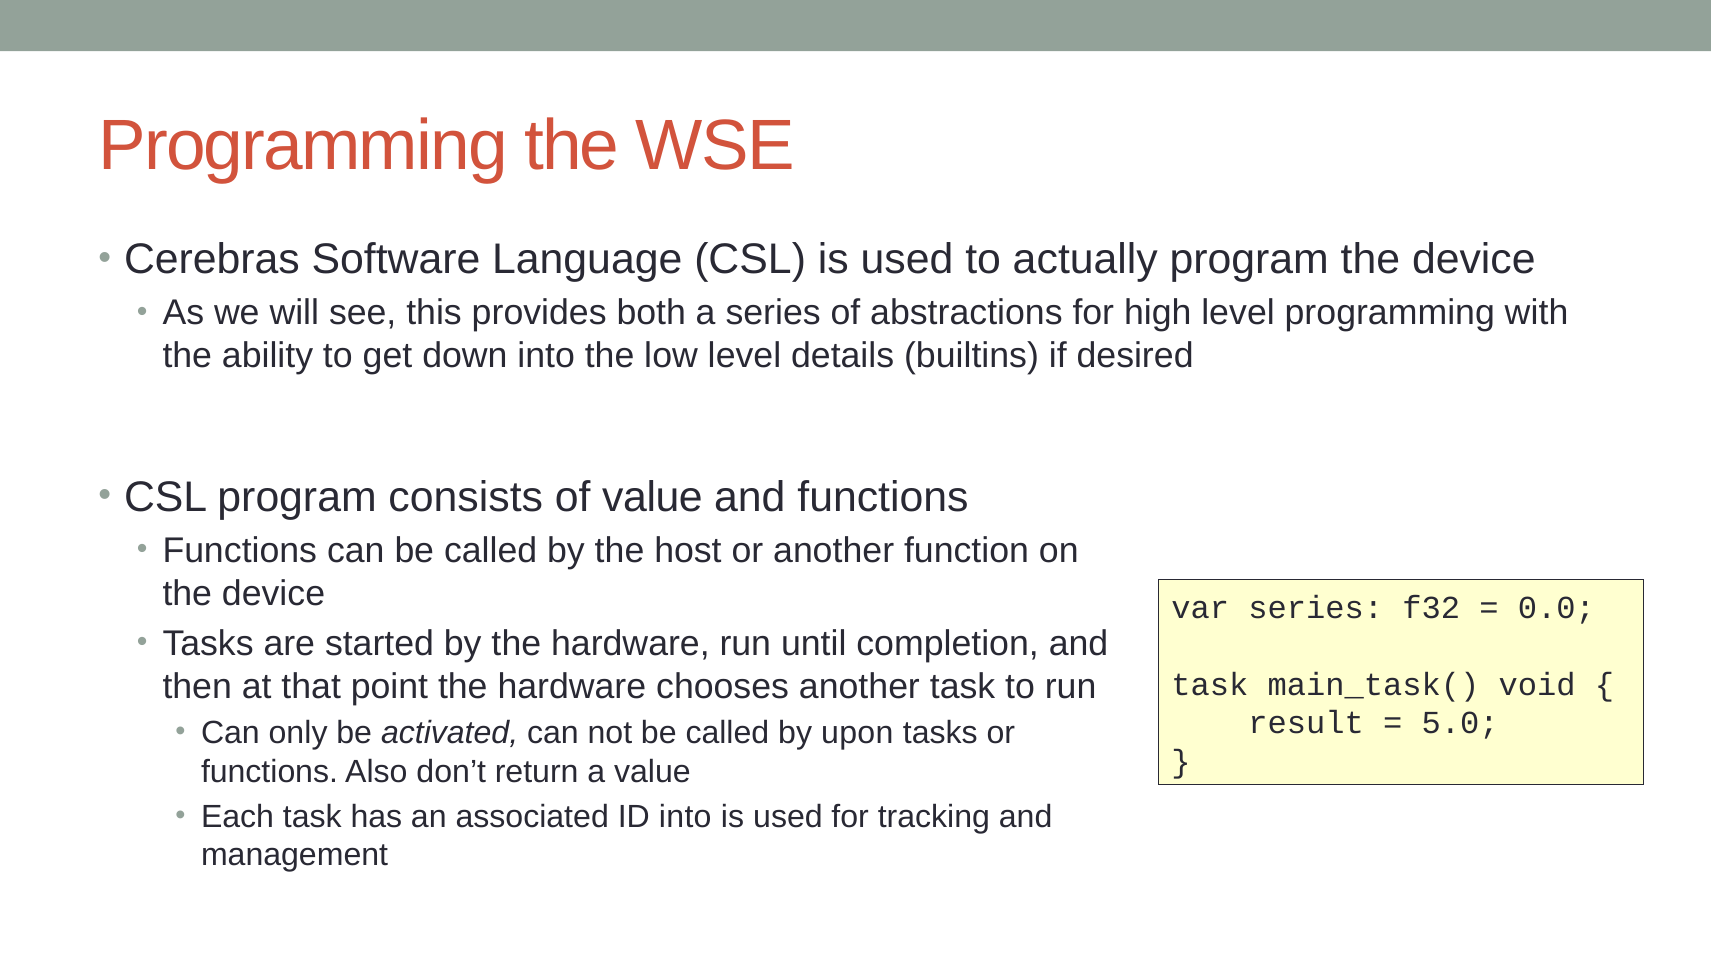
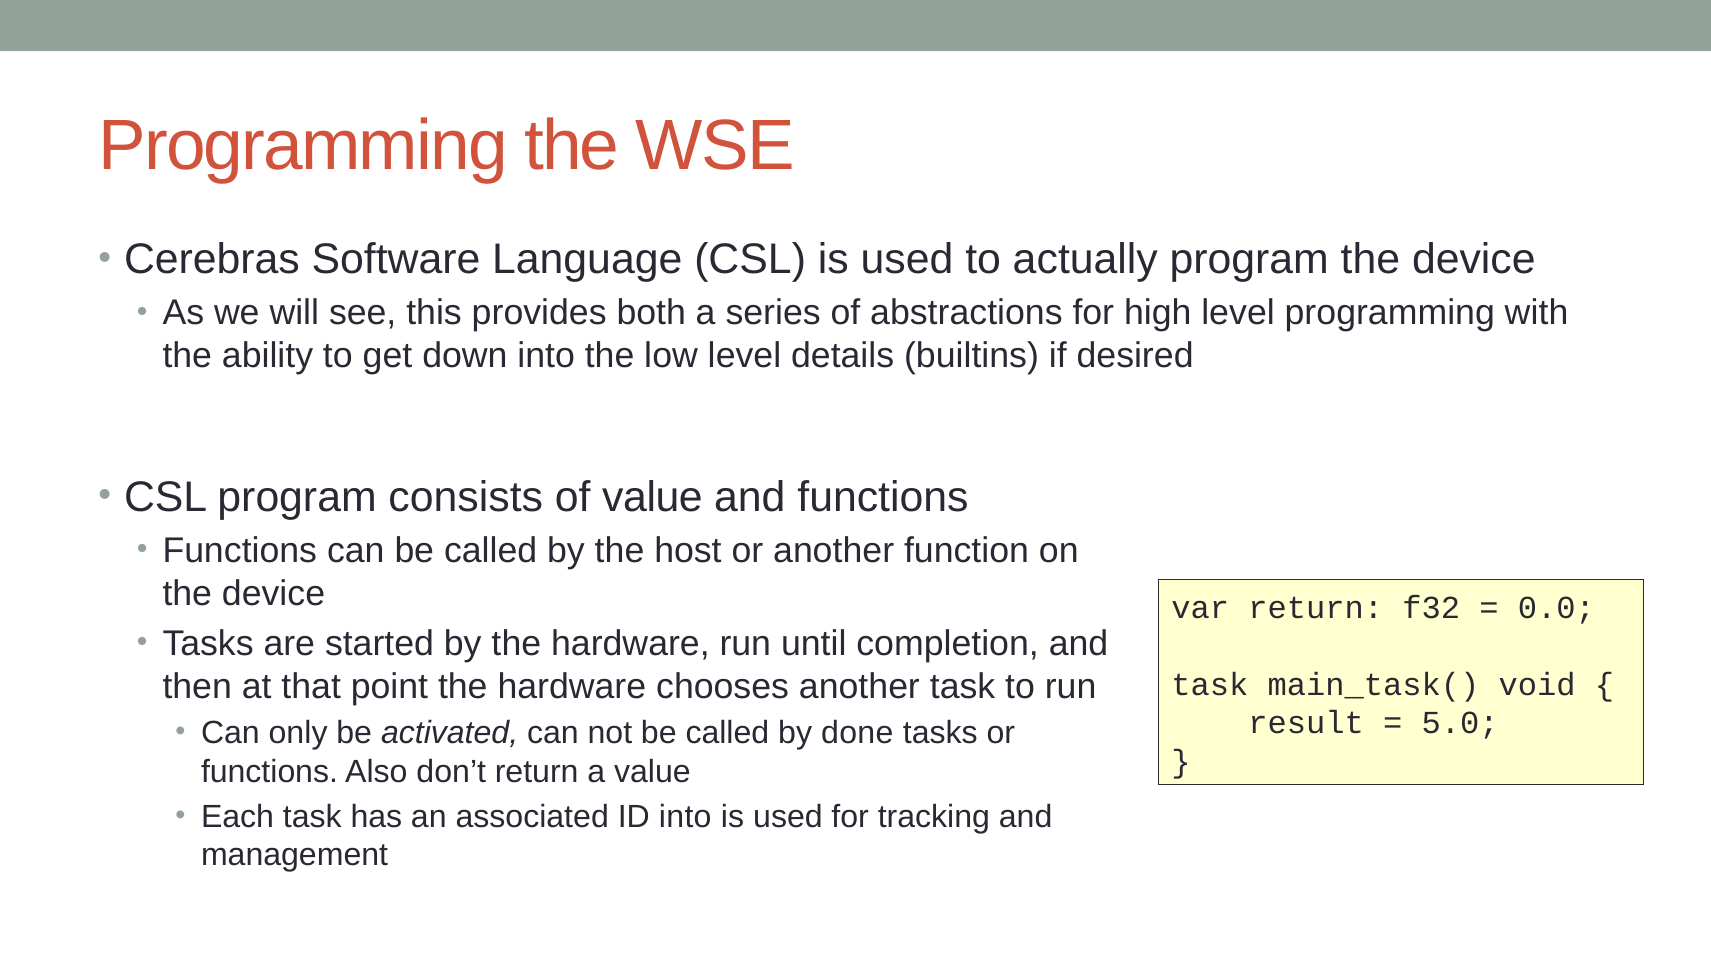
var series: series -> return
upon: upon -> done
